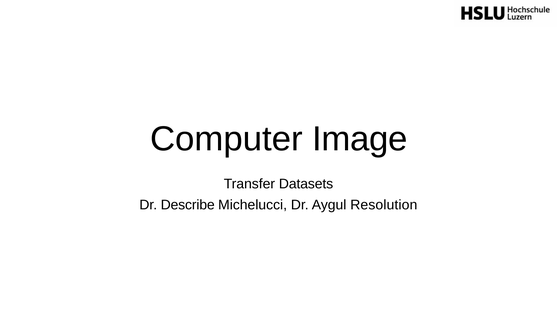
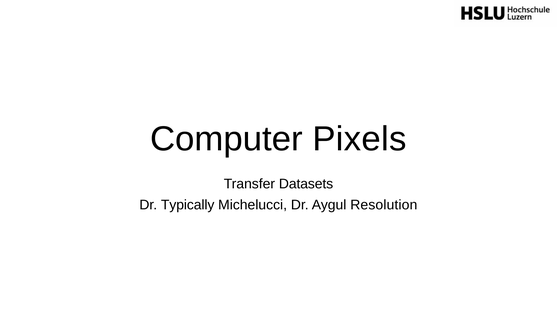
Image: Image -> Pixels
Describe: Describe -> Typically
